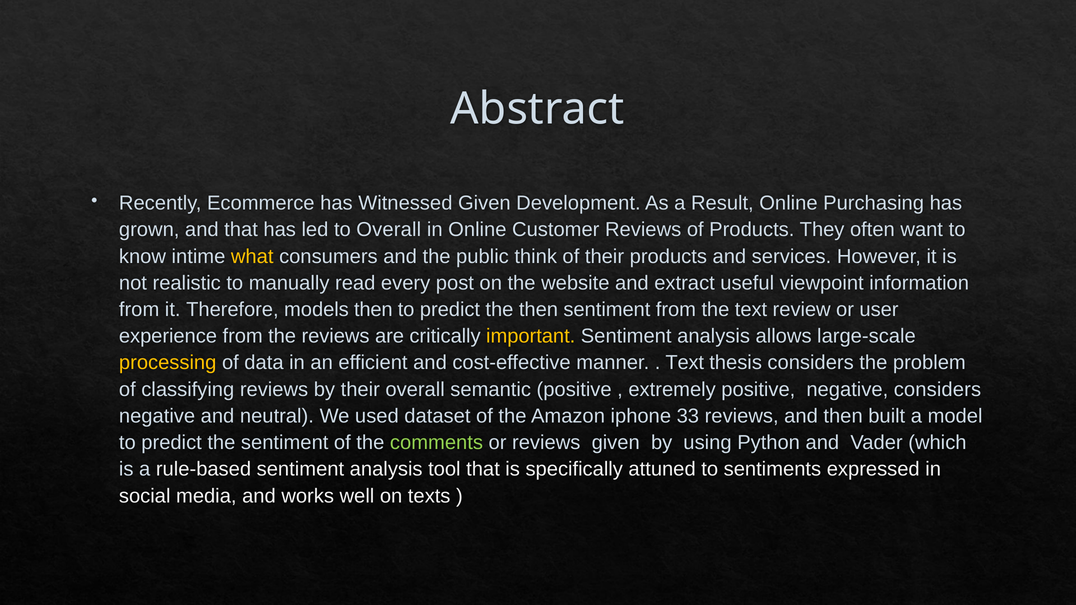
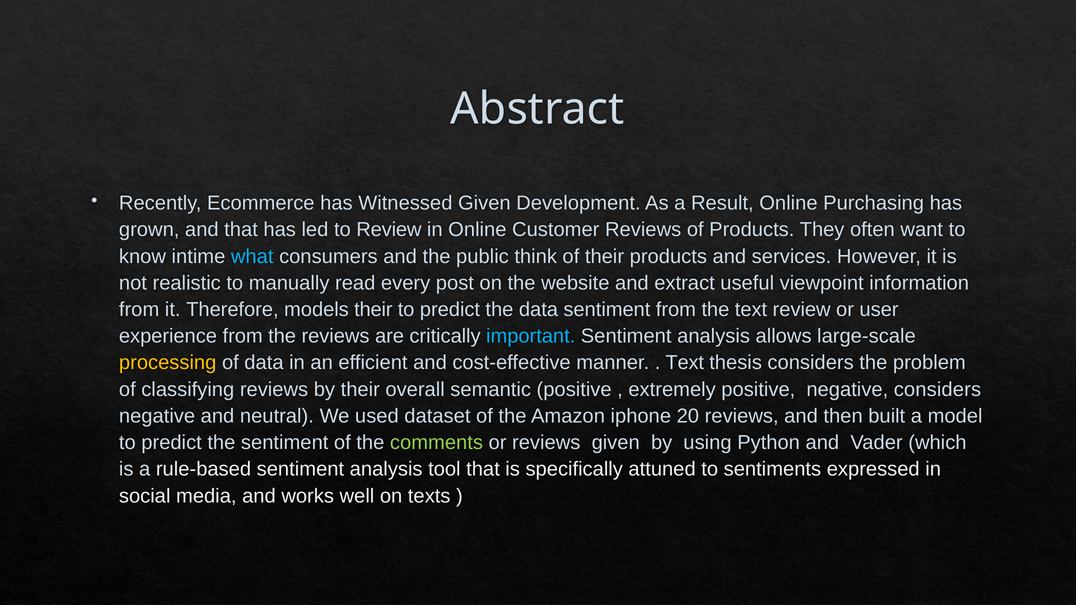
to Overall: Overall -> Review
what colour: yellow -> light blue
models then: then -> their
the then: then -> data
important colour: yellow -> light blue
33: 33 -> 20
